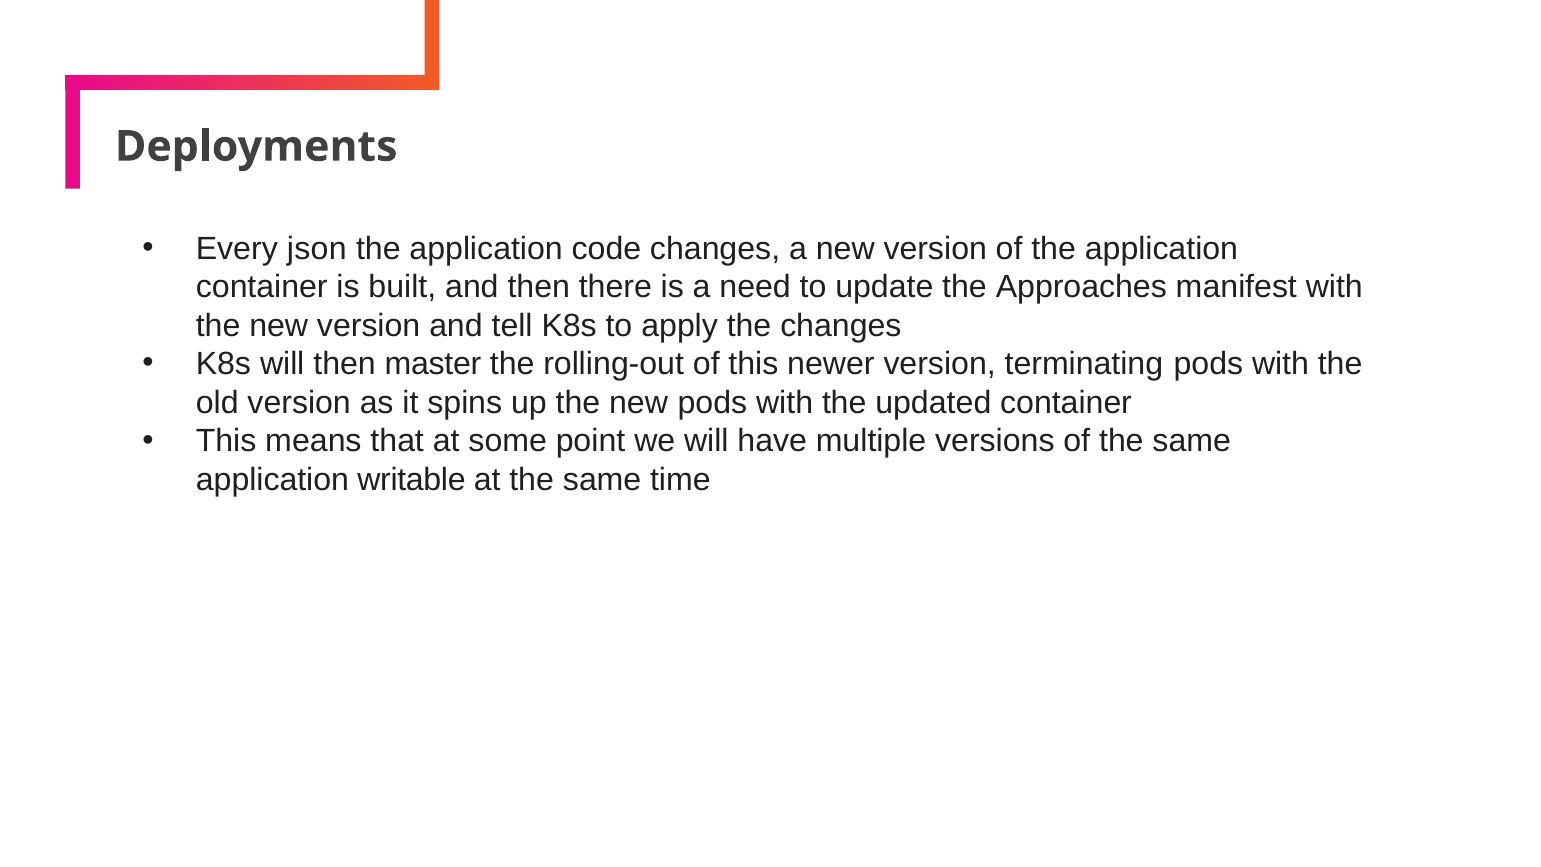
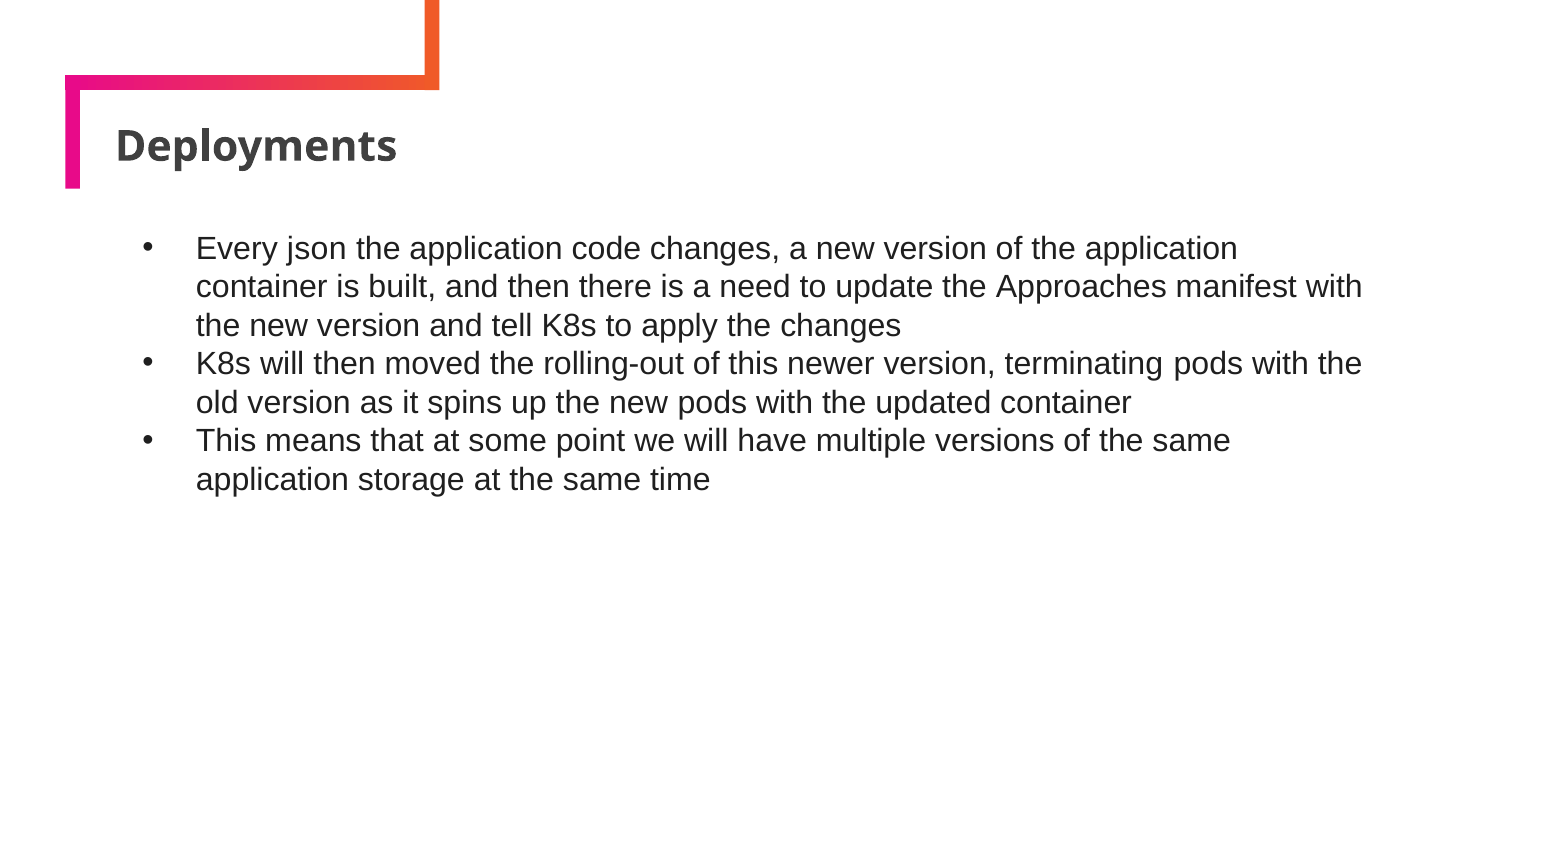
master: master -> moved
writable: writable -> storage
